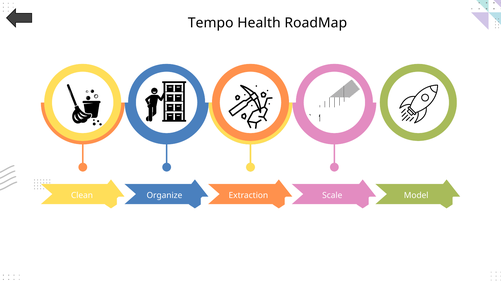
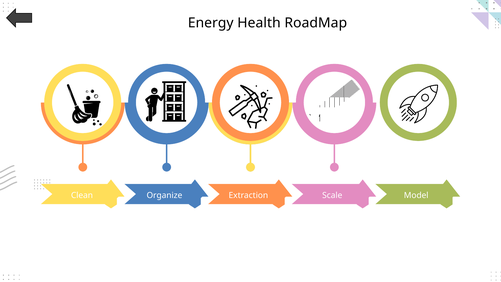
Tempo: Tempo -> Energy
